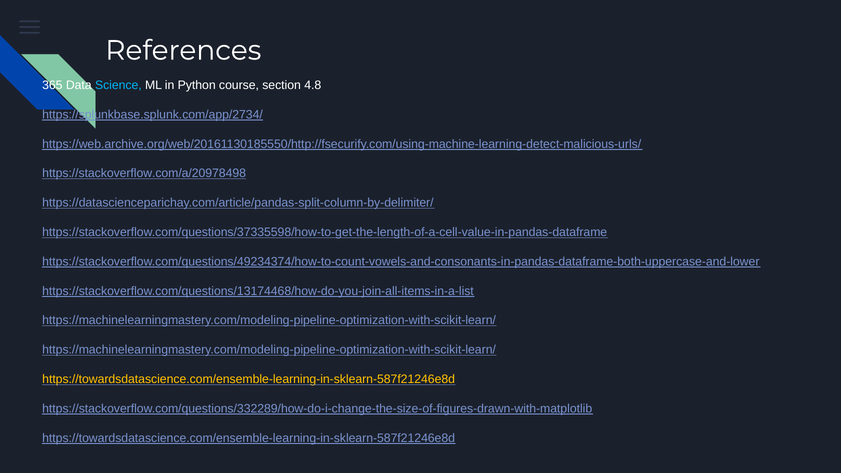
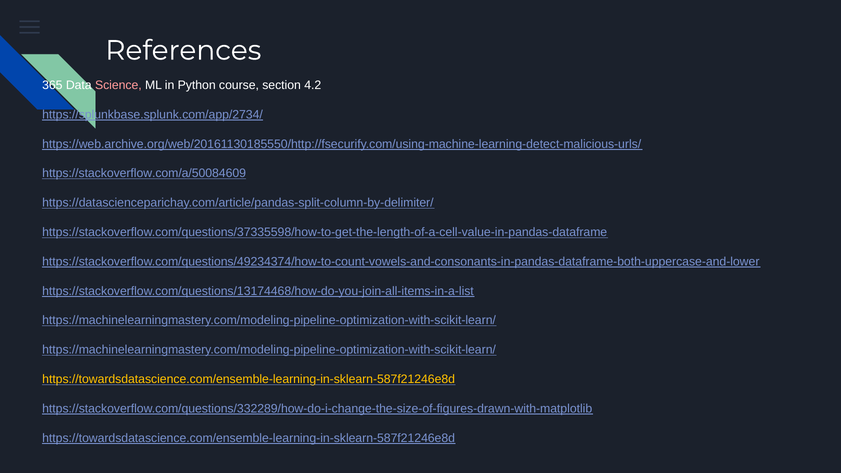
Science colour: light blue -> pink
4.8: 4.8 -> 4.2
https://stackoverflow.com/a/20978498: https://stackoverflow.com/a/20978498 -> https://stackoverflow.com/a/50084609
